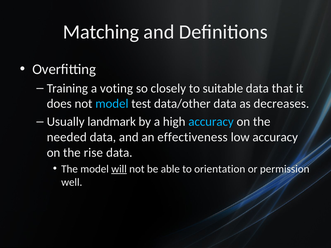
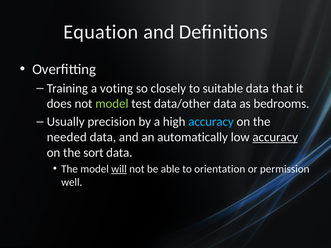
Matching: Matching -> Equation
model at (112, 104) colour: light blue -> light green
decreases: decreases -> bedrooms
landmark: landmark -> precision
effectiveness: effectiveness -> automatically
accuracy at (275, 137) underline: none -> present
rise: rise -> sort
